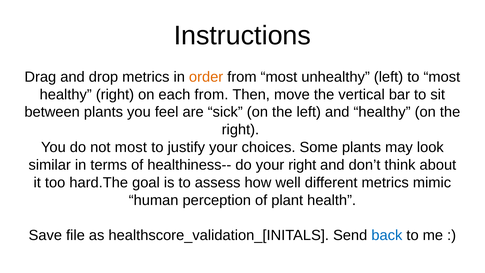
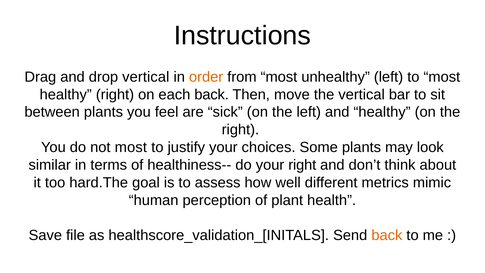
drop metrics: metrics -> vertical
each from: from -> back
back at (387, 235) colour: blue -> orange
